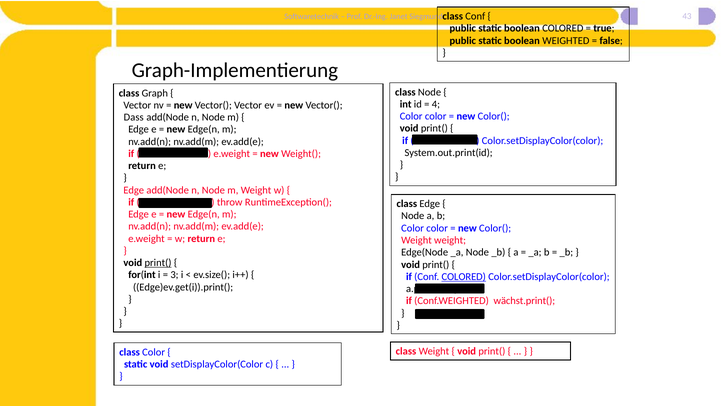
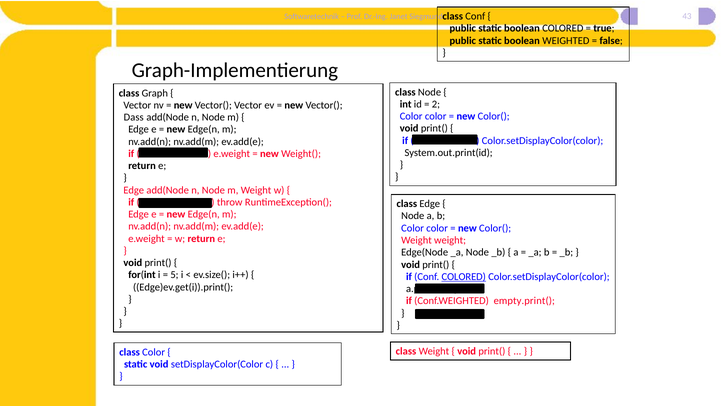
4: 4 -> 2
print( at (158, 263) underline: present -> none
3: 3 -> 5
wächst.print(: wächst.print( -> empty.print(
